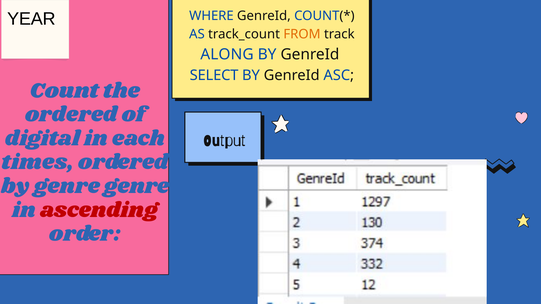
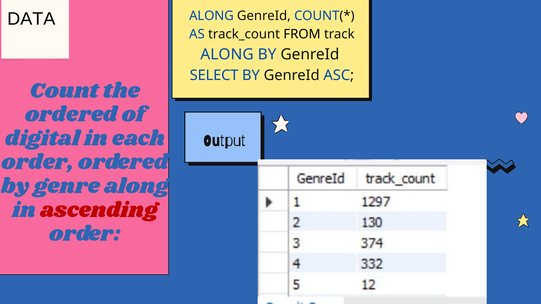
YEAR: YEAR -> DATA
WHERE at (211, 16): WHERE -> ALONG
FROM colour: orange -> black
times at (38, 162): times -> order
genre genre: genre -> along
